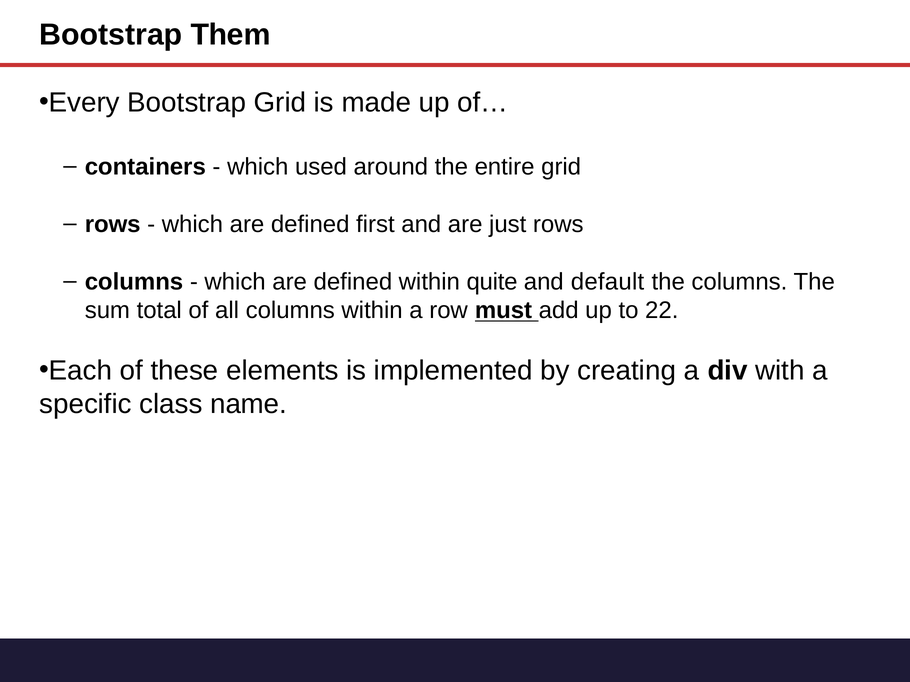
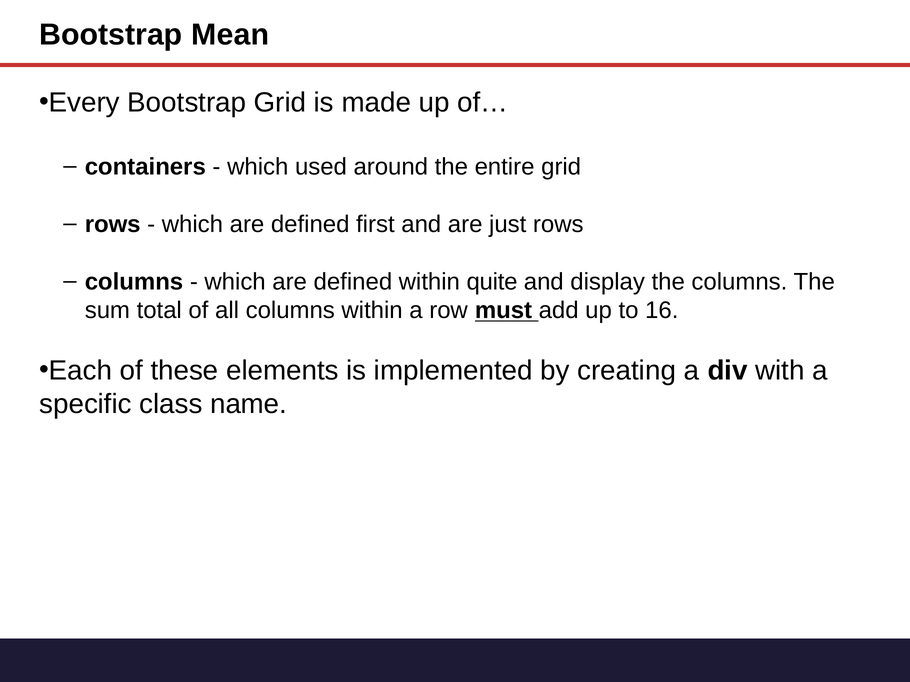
Them: Them -> Mean
default: default -> display
22: 22 -> 16
